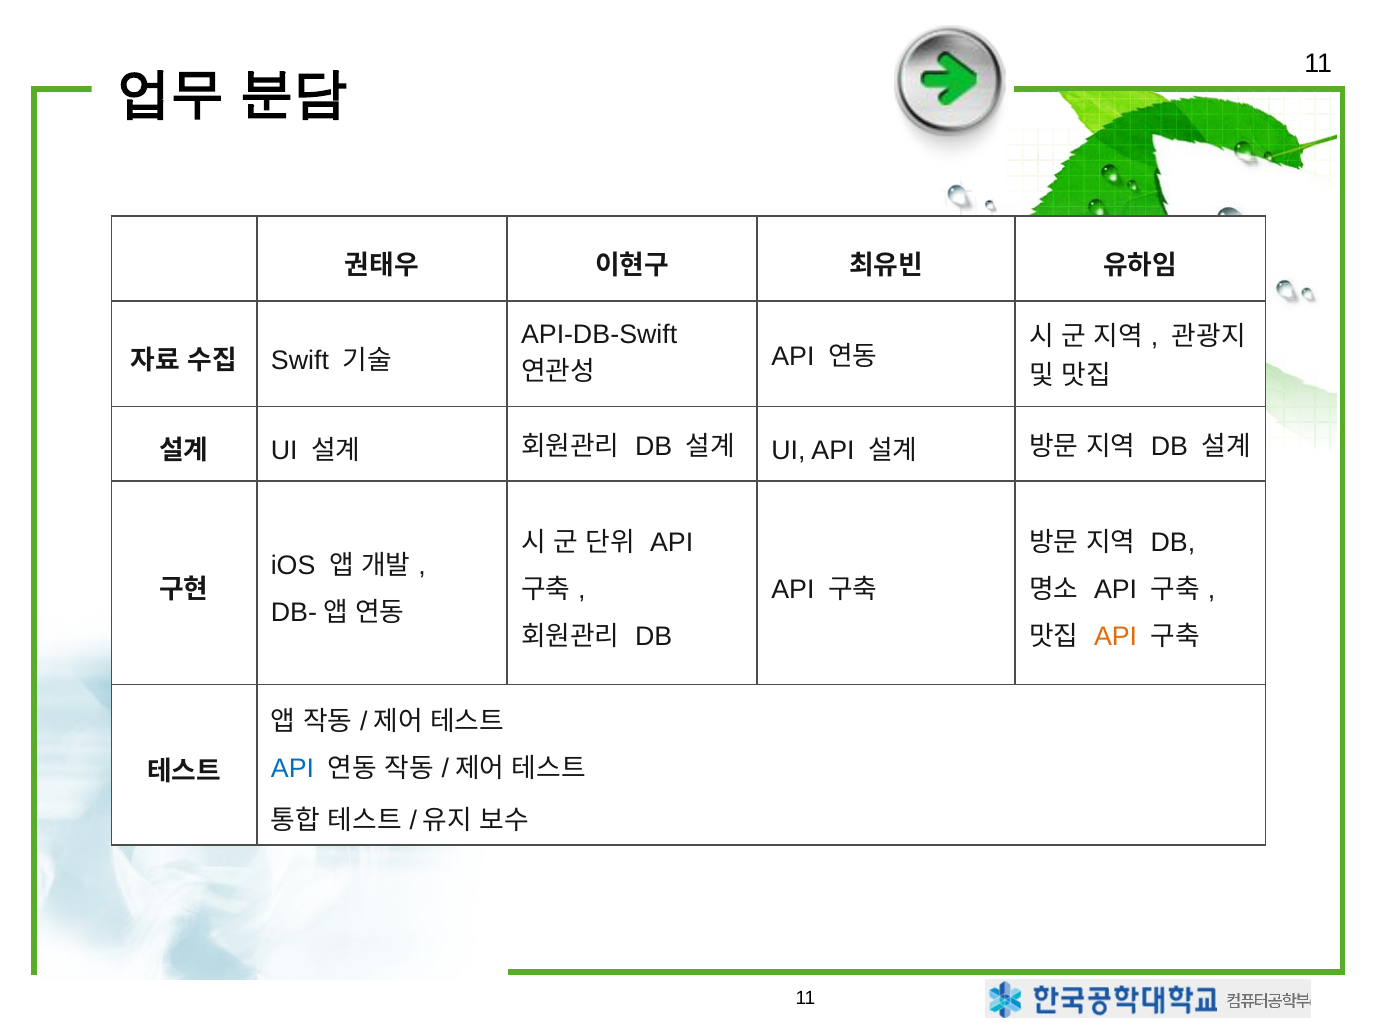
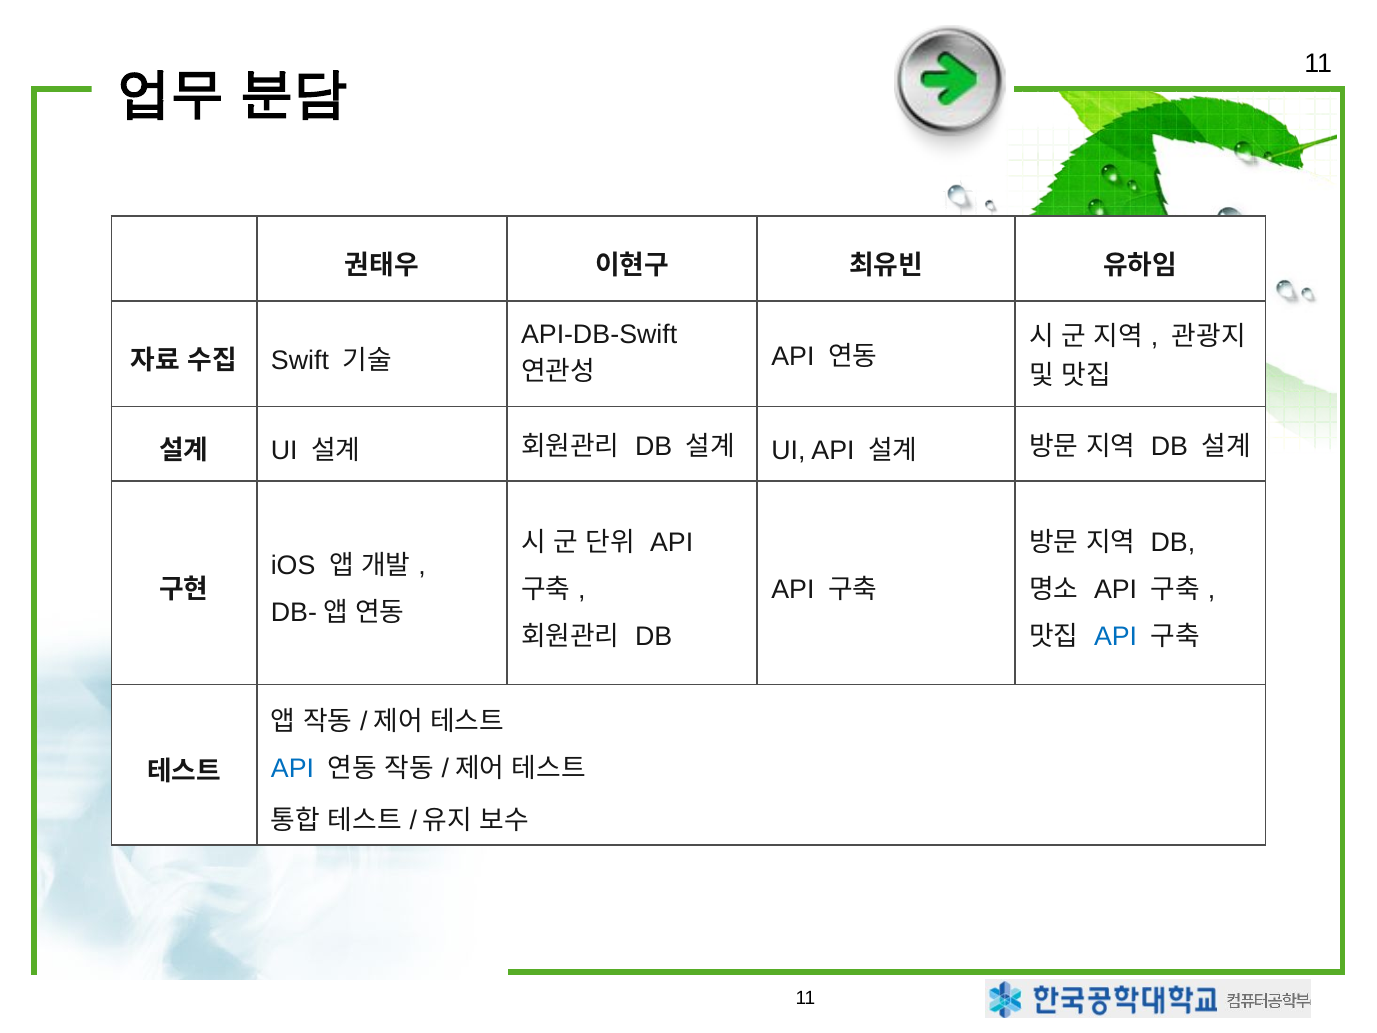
API at (1116, 636) colour: orange -> blue
